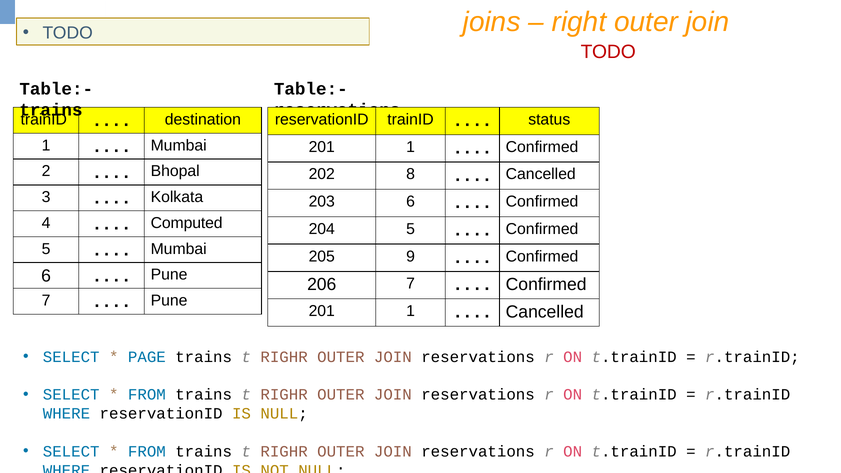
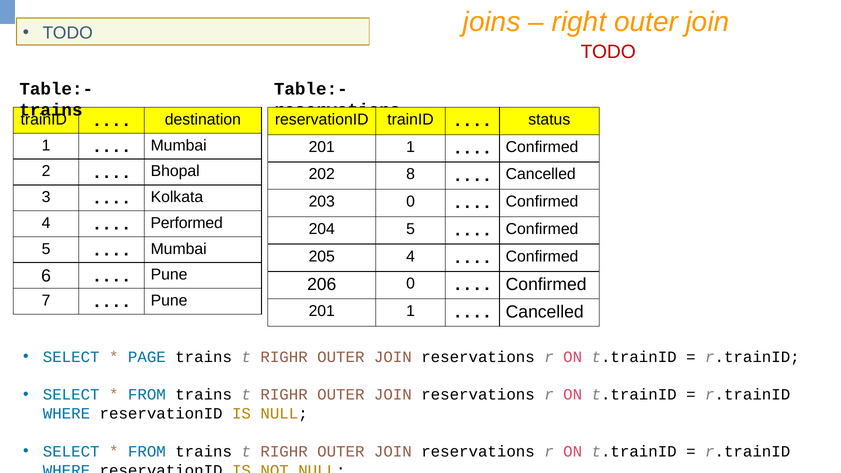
203 6: 6 -> 0
Computed: Computed -> Performed
205 9: 9 -> 4
206 7: 7 -> 0
